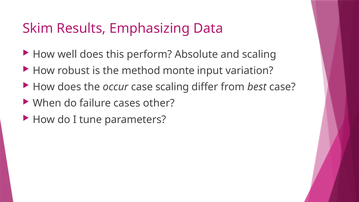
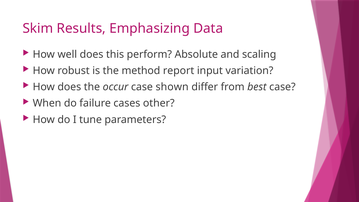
monte: monte -> report
case scaling: scaling -> shown
